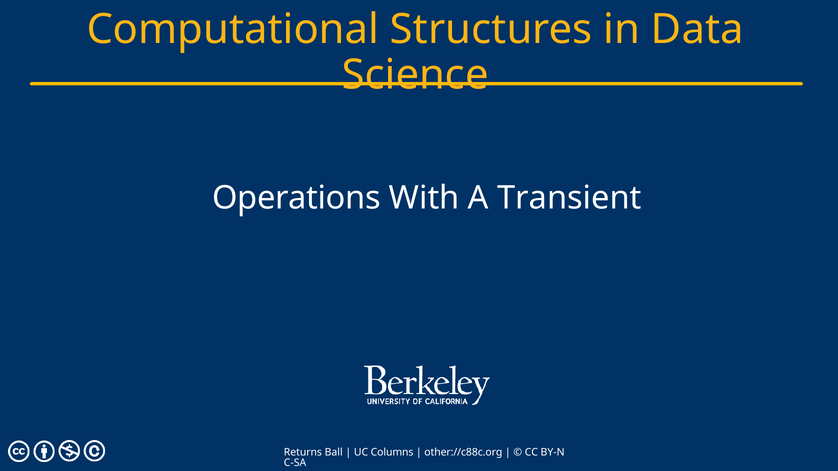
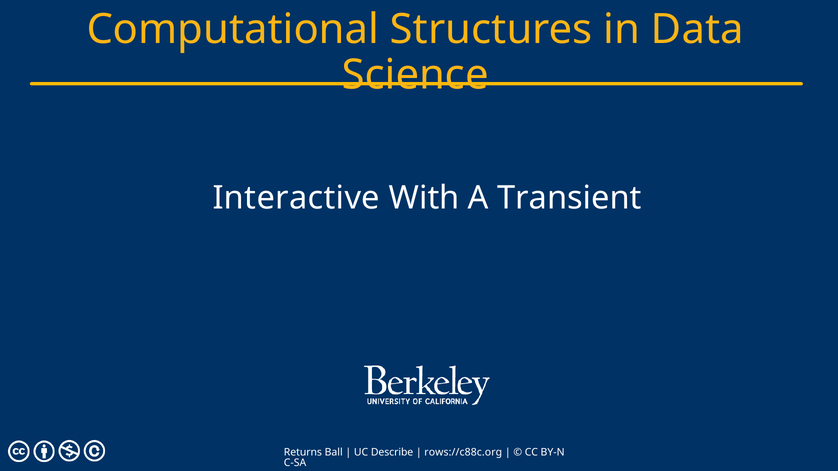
Operations: Operations -> Interactive
Columns: Columns -> Describe
other://c88c.org: other://c88c.org -> rows://c88c.org
